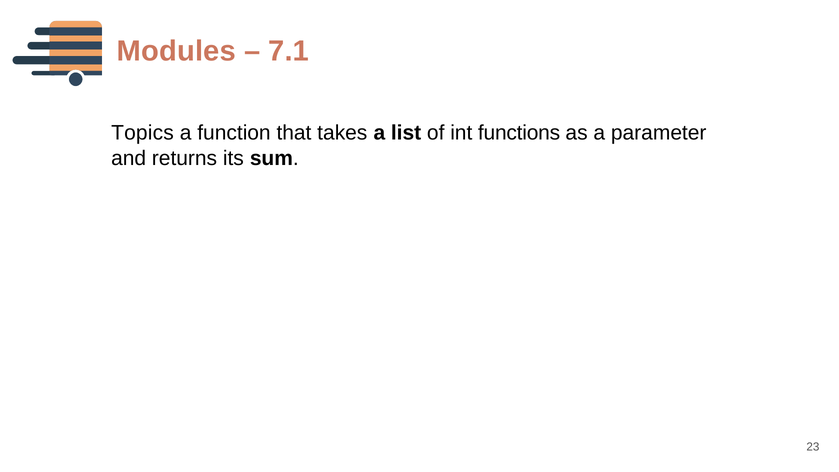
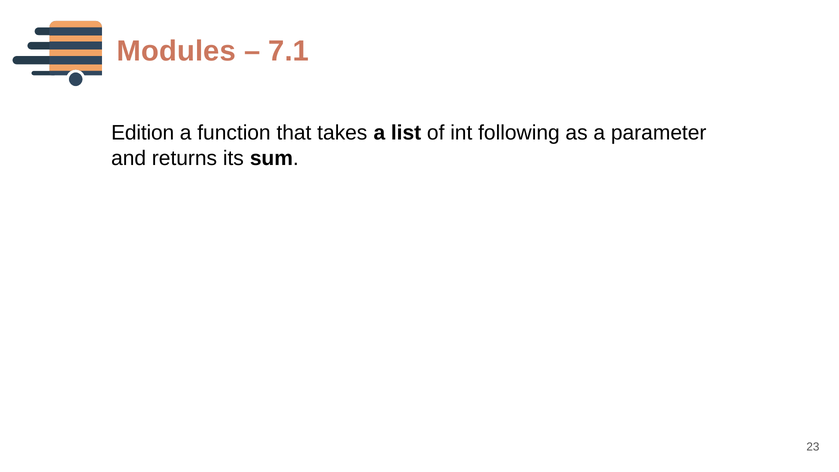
Topics: Topics -> Edition
functions: functions -> following
